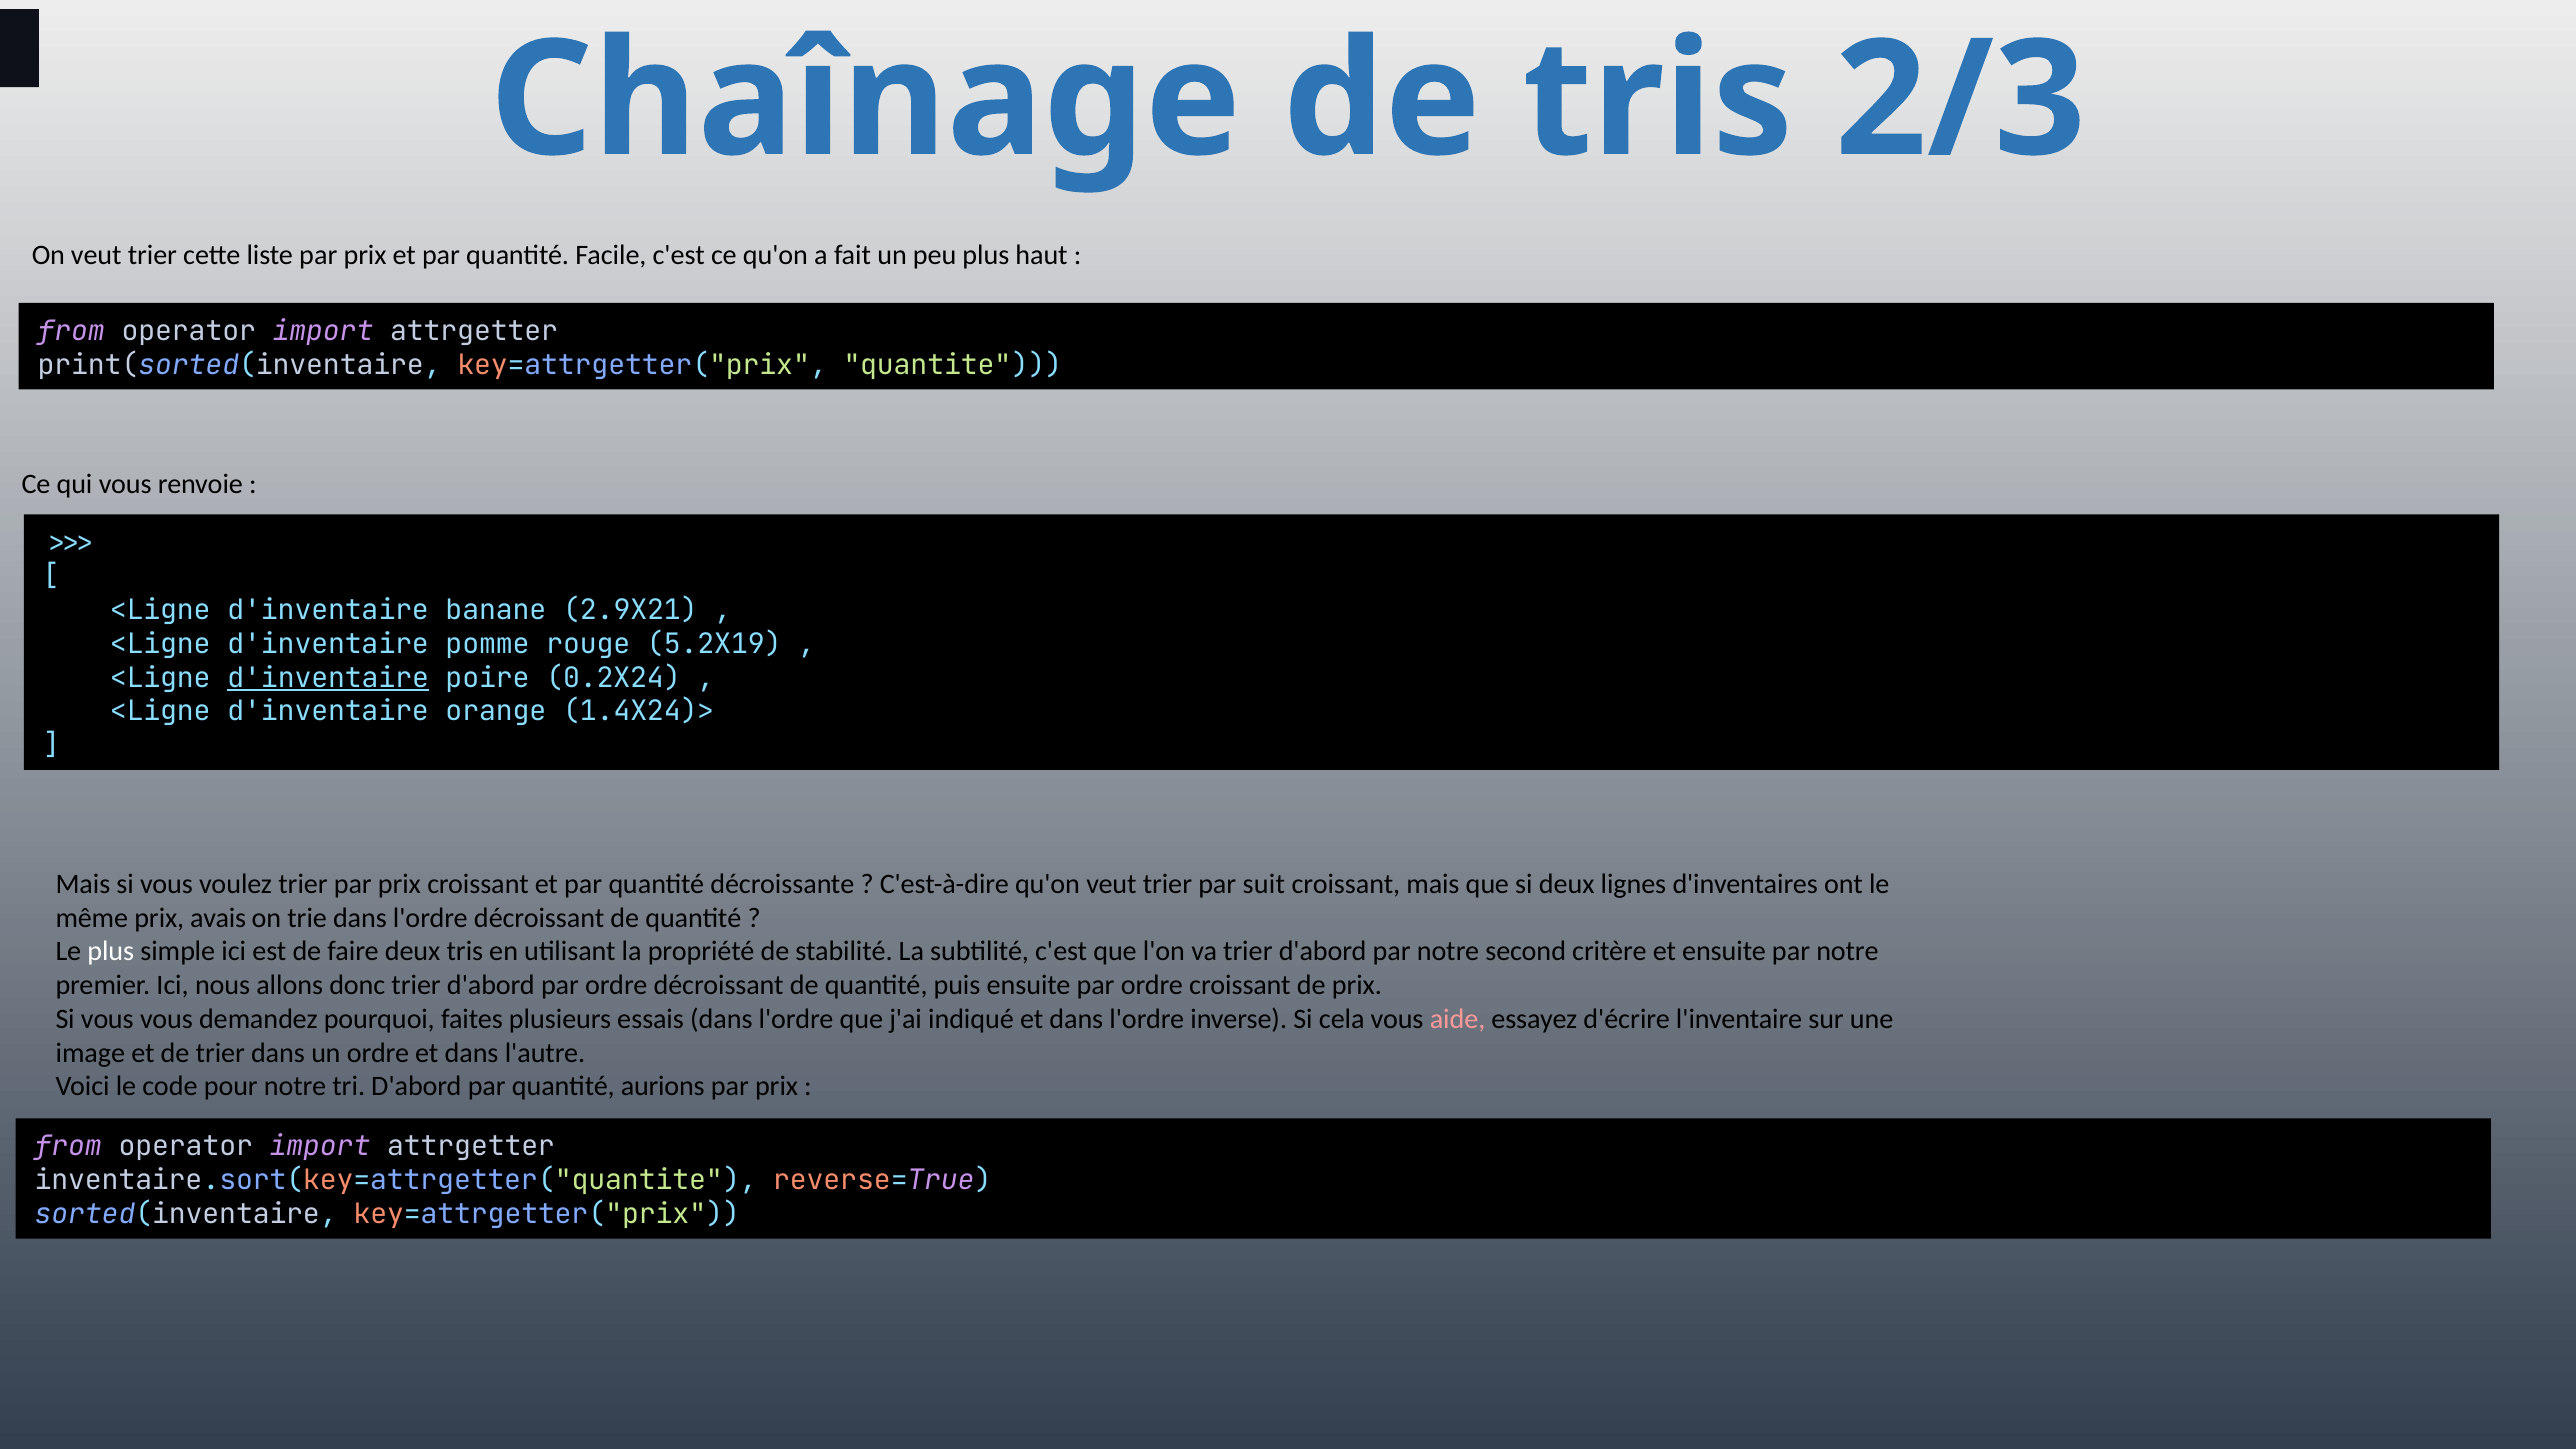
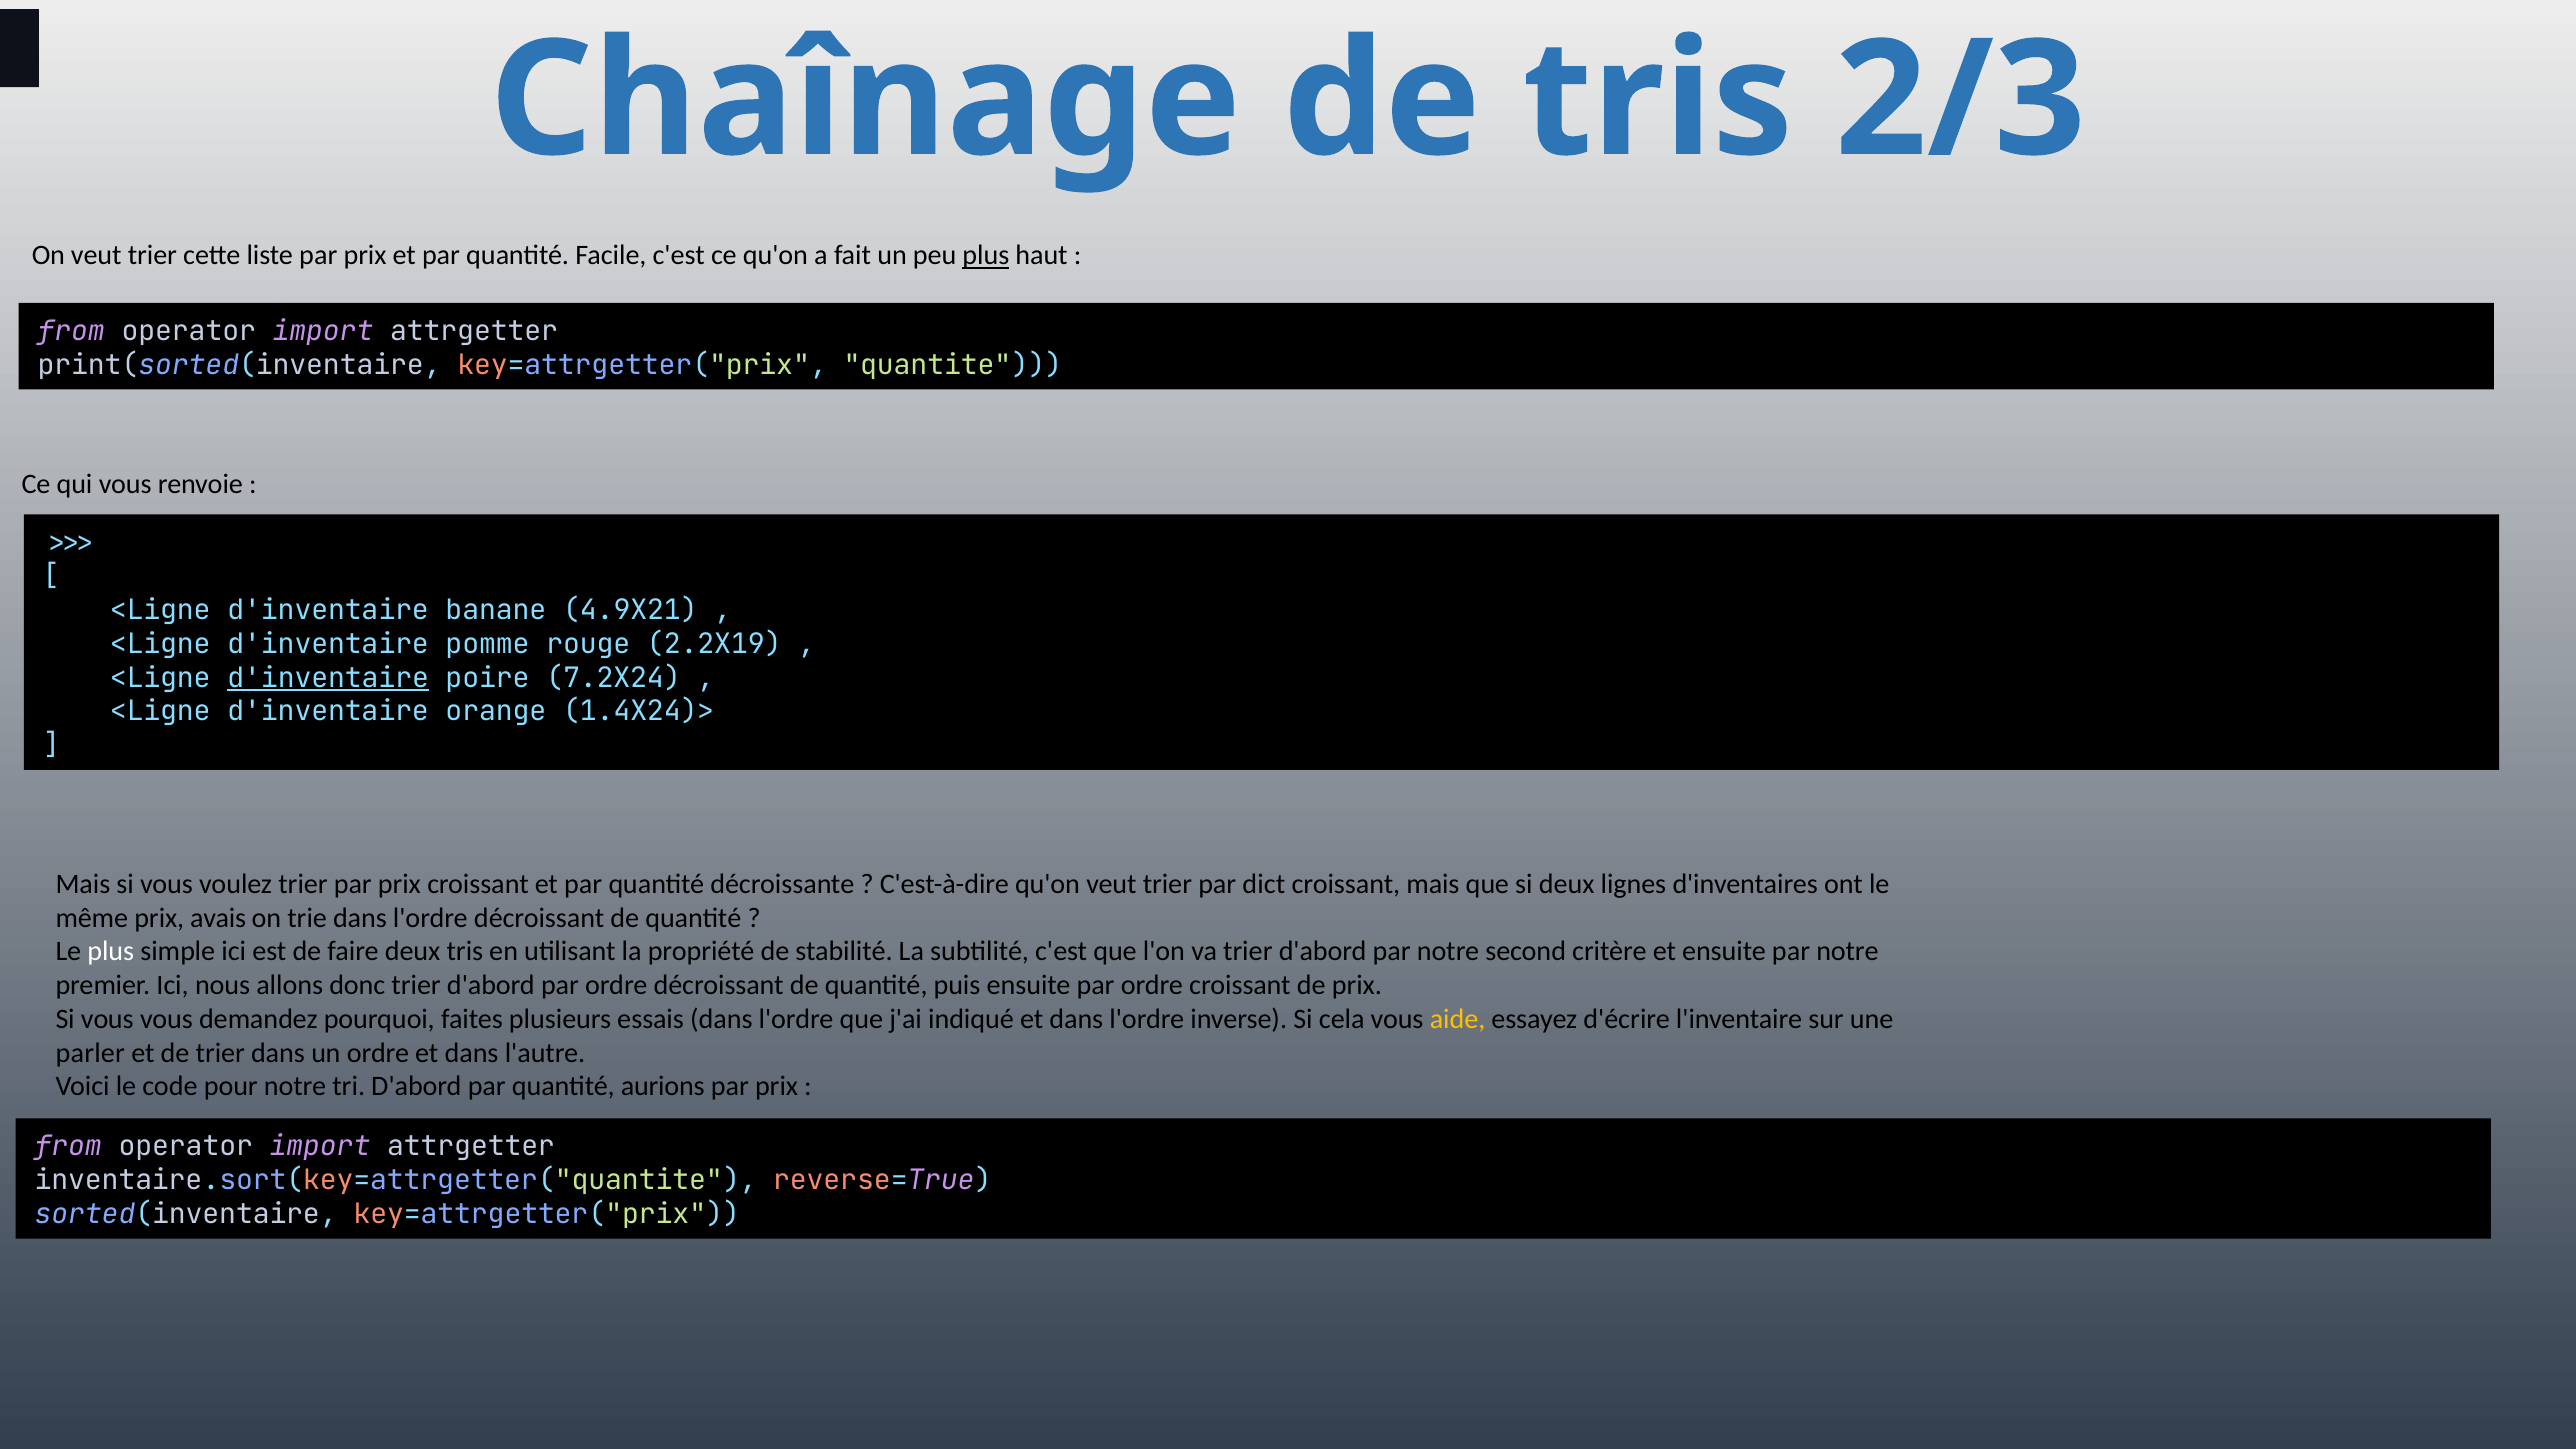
plus at (986, 256) underline: none -> present
2.9X21)>: 2.9X21)> -> 4.9X21)>
5.2X19)>: 5.2X19)> -> 2.2X19)>
0.2X24)>: 0.2X24)> -> 7.2X24)>
suit: suit -> dict
aide colour: pink -> yellow
image: image -> parler
